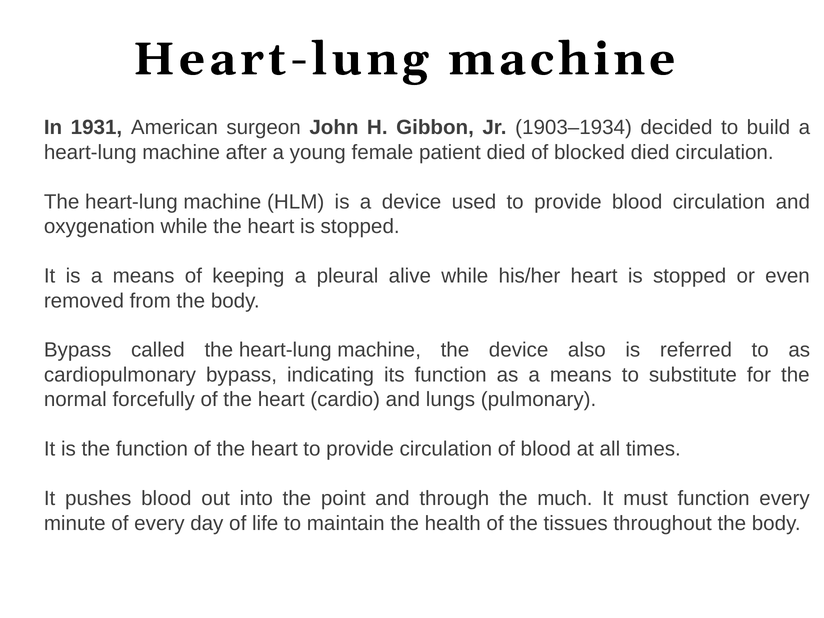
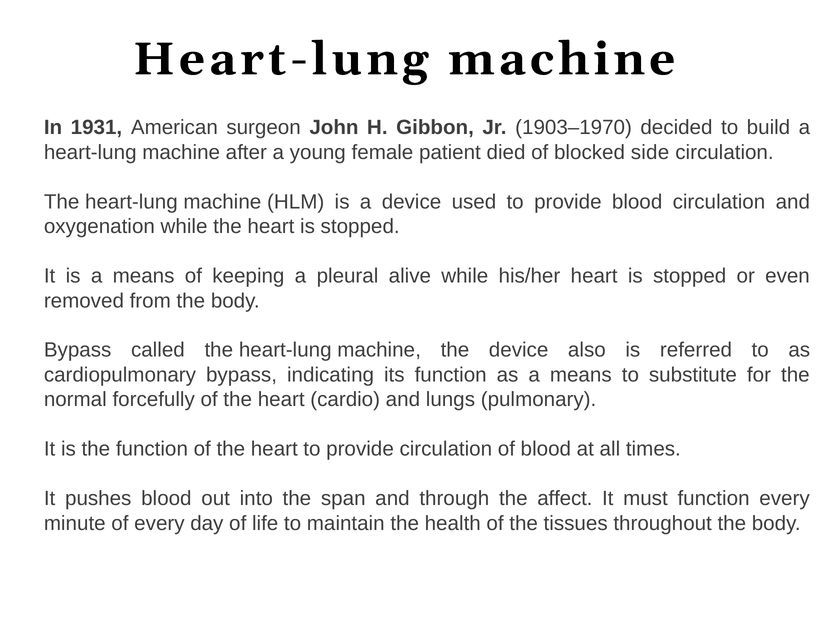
1903–1934: 1903–1934 -> 1903–1970
blocked died: died -> side
point: point -> span
much: much -> affect
